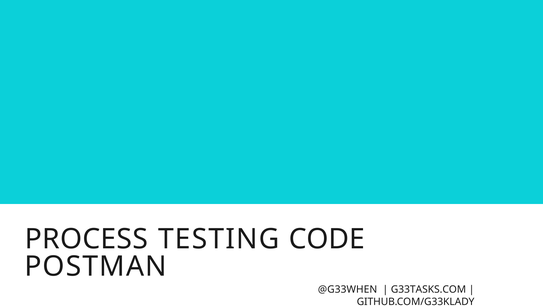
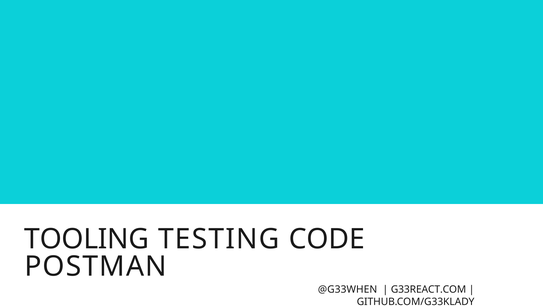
PROCESS: PROCESS -> TOOLING
G33TASKS.COM: G33TASKS.COM -> G33REACT.COM
